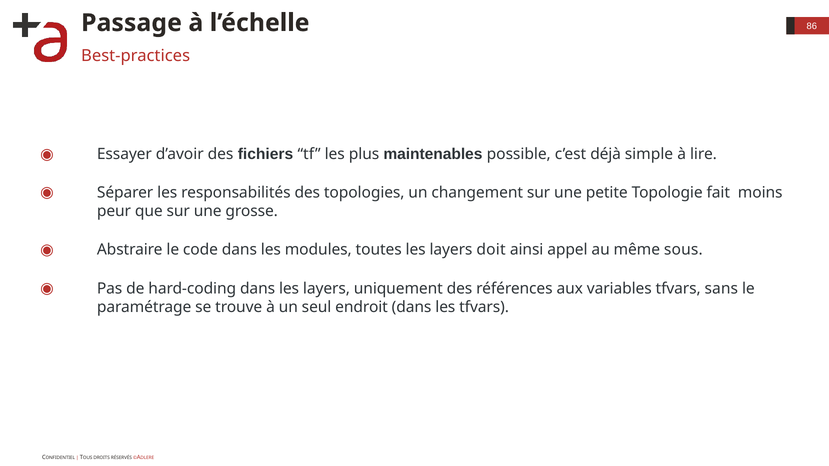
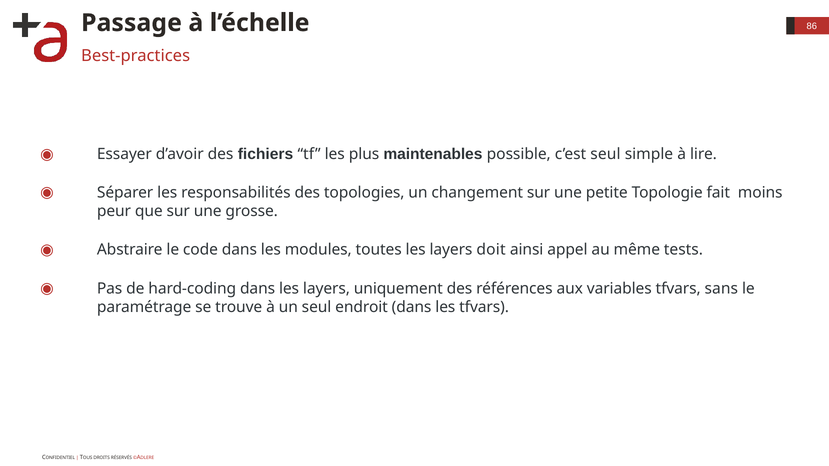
c’est déjà: déjà -> seul
sous: sous -> tests
